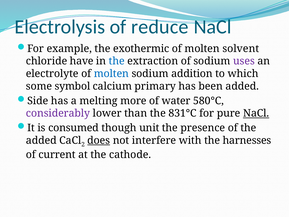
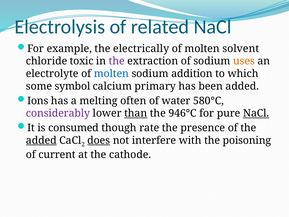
reduce: reduce -> related
exothermic: exothermic -> electrically
have: have -> toxic
the at (117, 61) colour: blue -> purple
uses colour: purple -> orange
Side: Side -> Ions
more: more -> often
than underline: none -> present
831°C: 831°C -> 946°C
unit: unit -> rate
added at (41, 140) underline: none -> present
harnesses: harnesses -> poisoning
